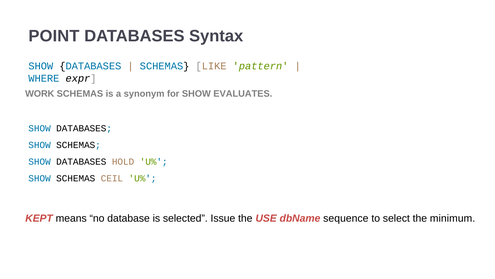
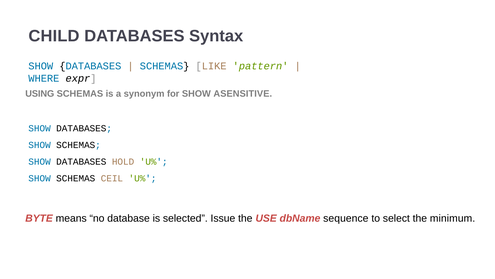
POINT: POINT -> CHILD
WORK: WORK -> USING
EVALUATES: EVALUATES -> ASENSITIVE
KEPT: KEPT -> BYTE
